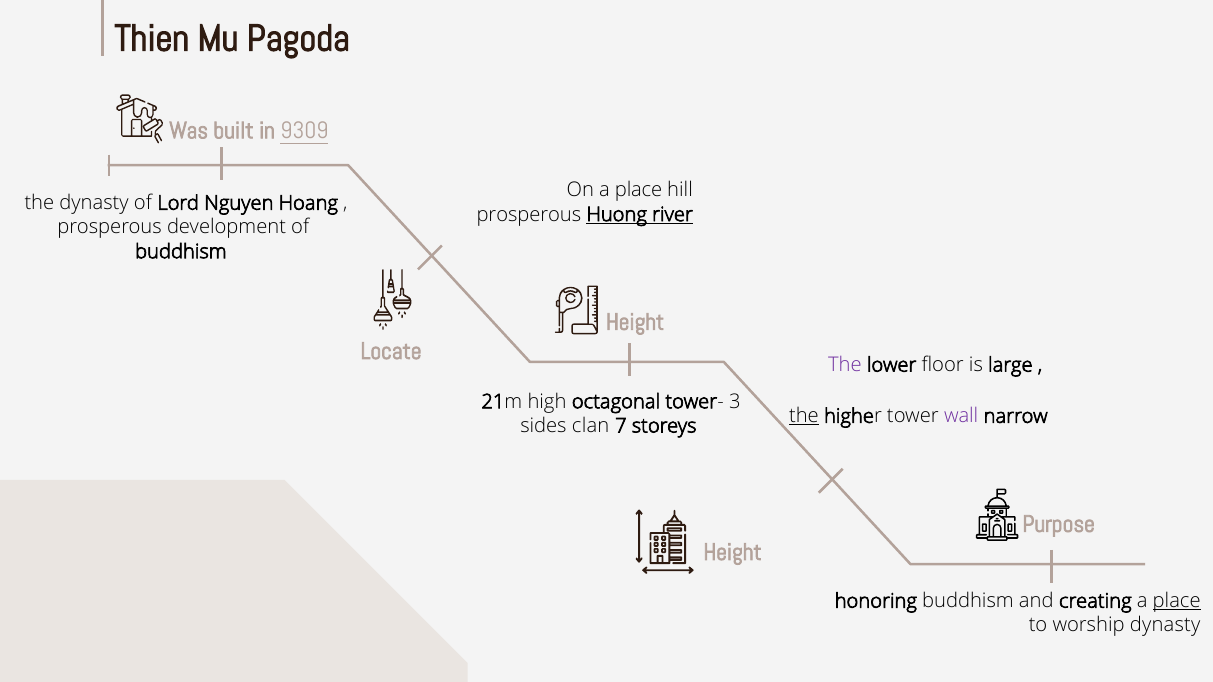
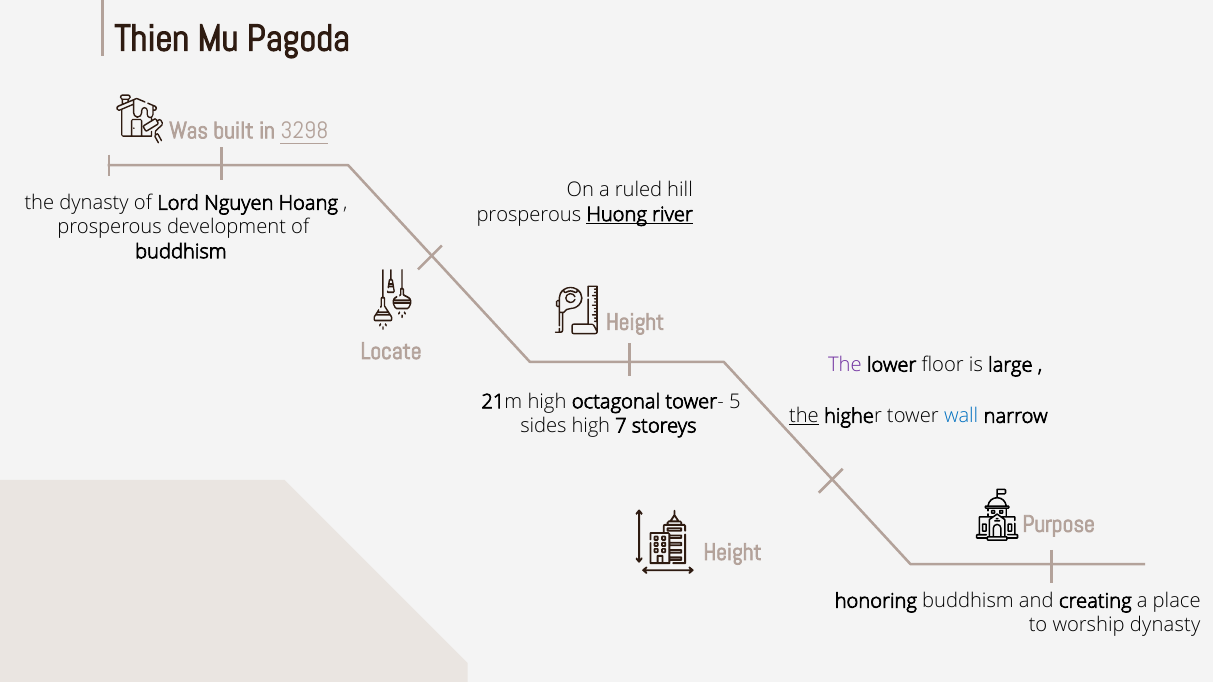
9309: 9309 -> 3298
On a place: place -> ruled
3: 3 -> 5
wall colour: purple -> blue
sides clan: clan -> high
place at (1177, 601) underline: present -> none
